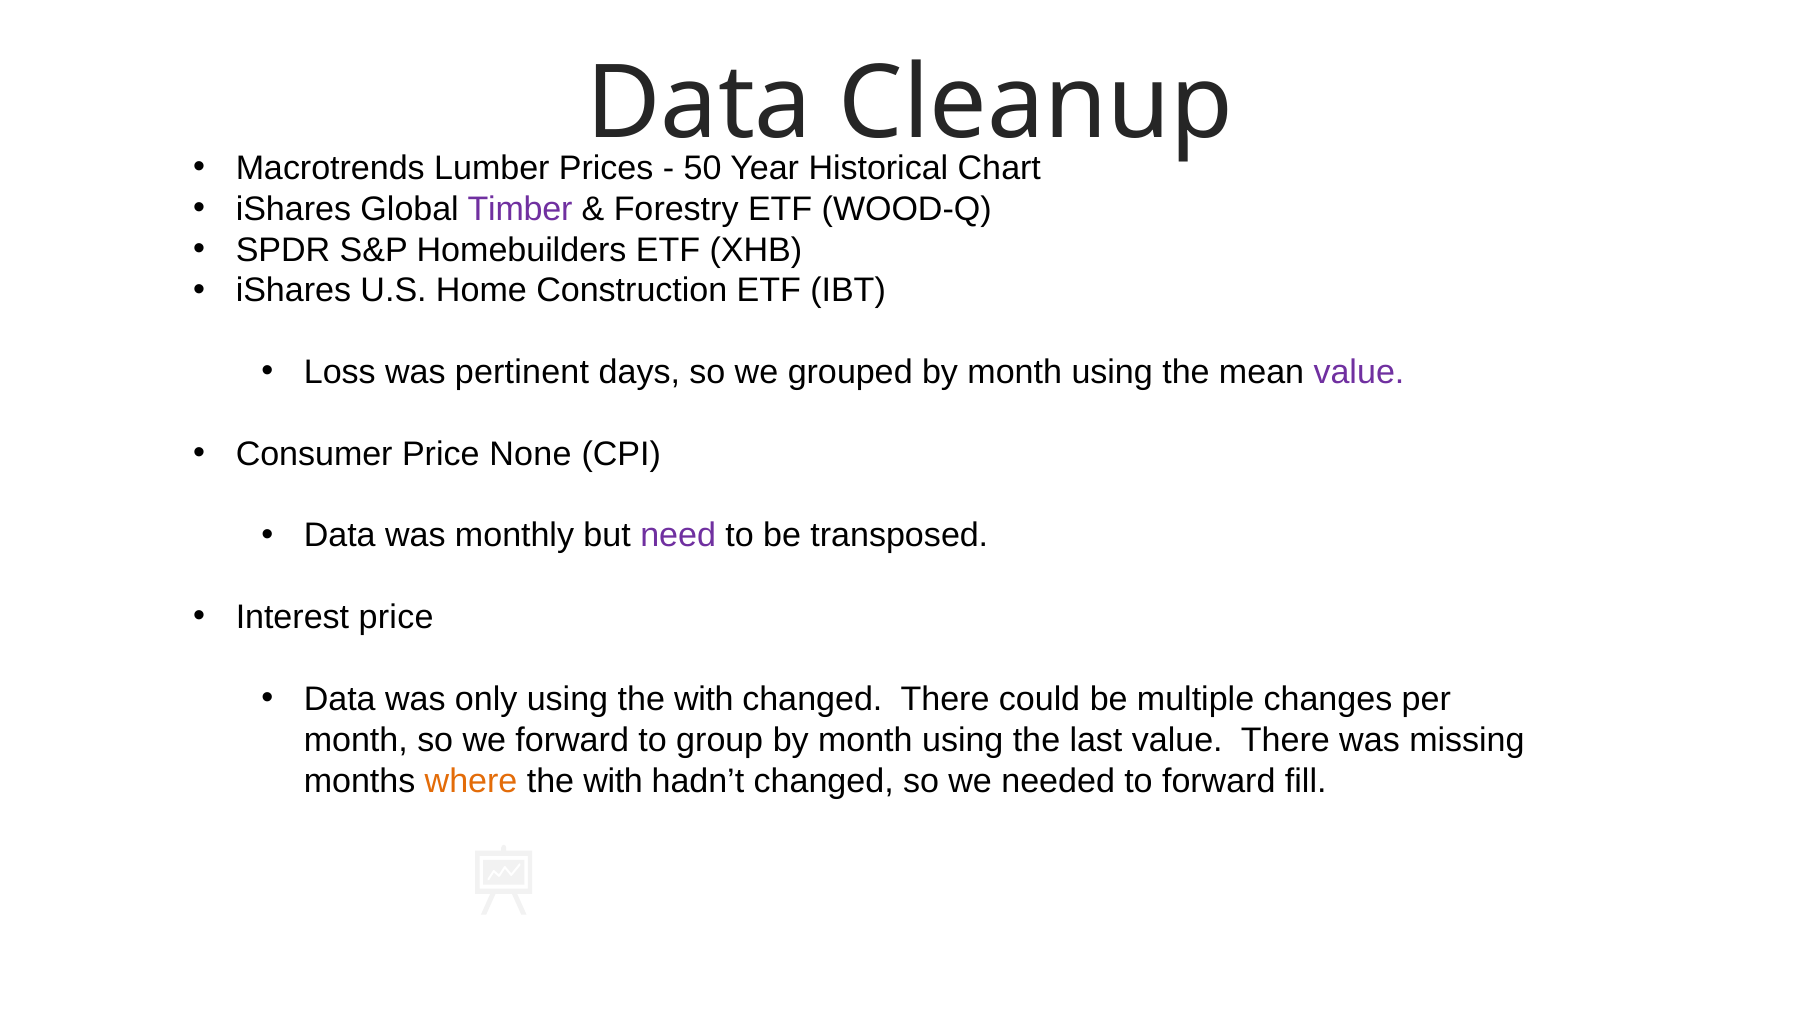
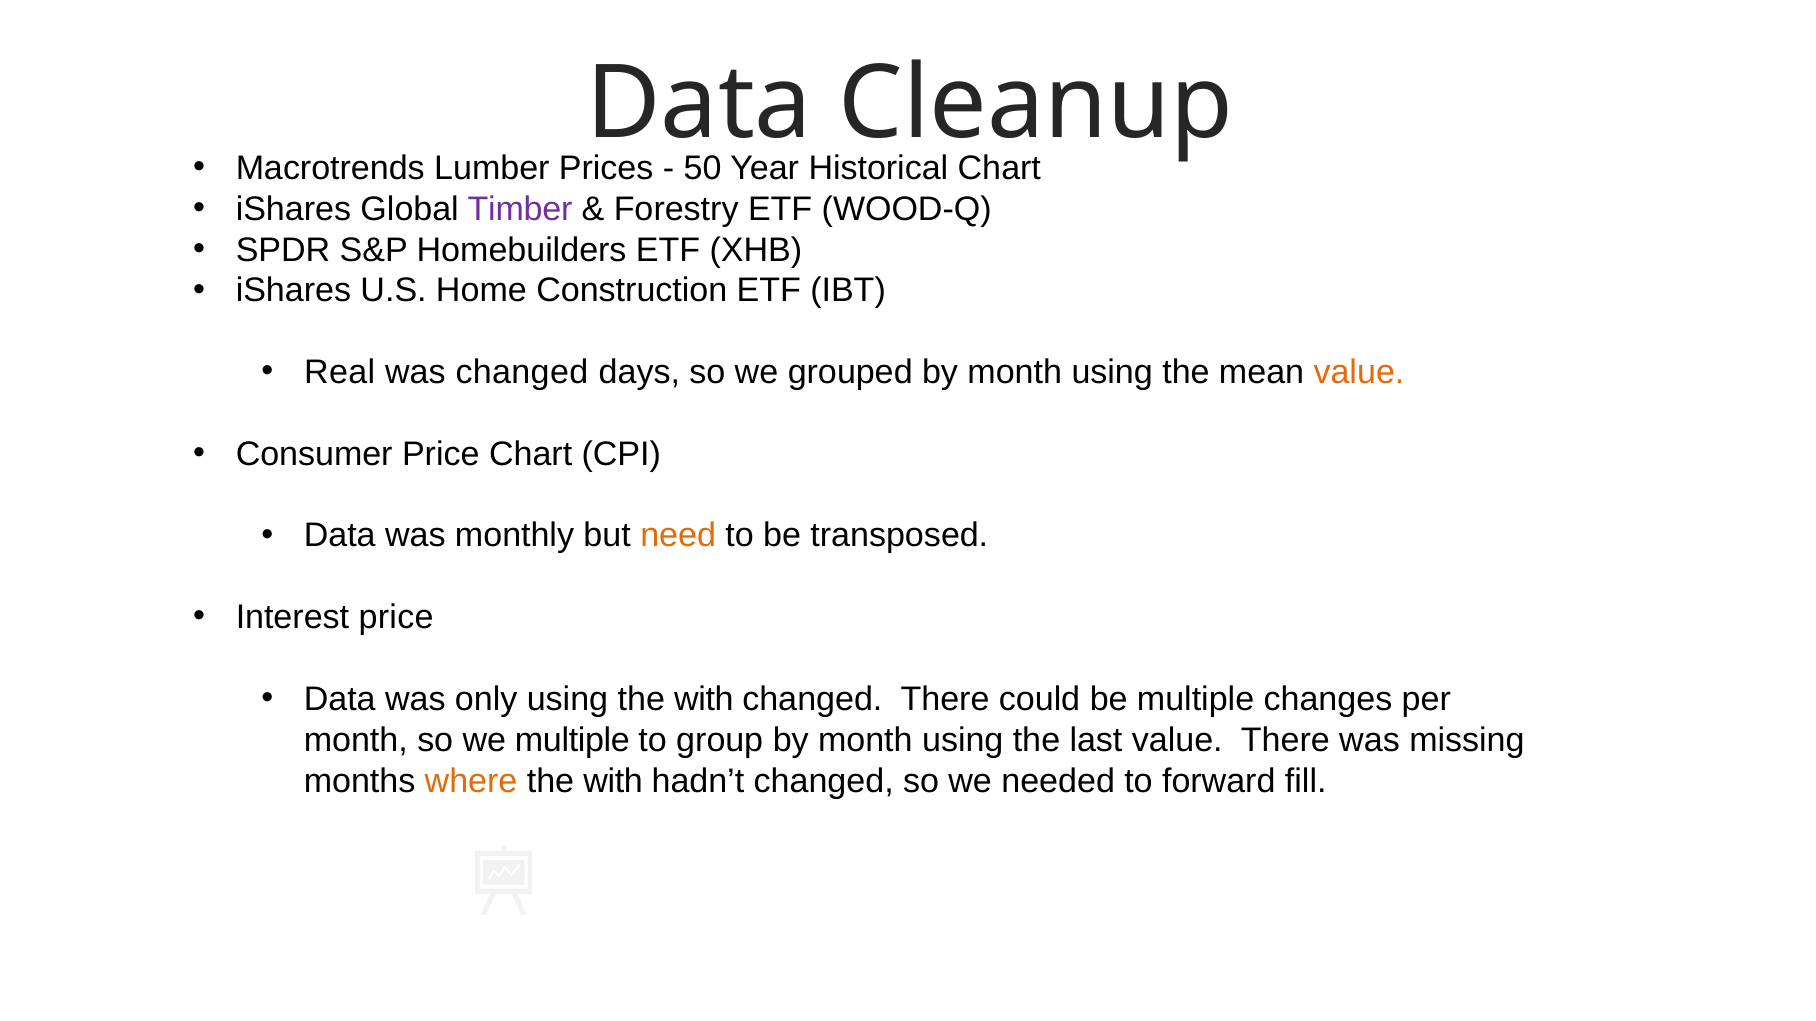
Loss: Loss -> Real
was pertinent: pertinent -> changed
value at (1359, 373) colour: purple -> orange
Price None: None -> Chart
need colour: purple -> orange
we forward: forward -> multiple
